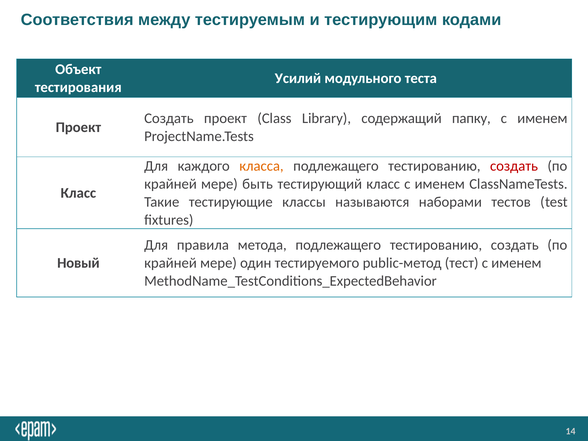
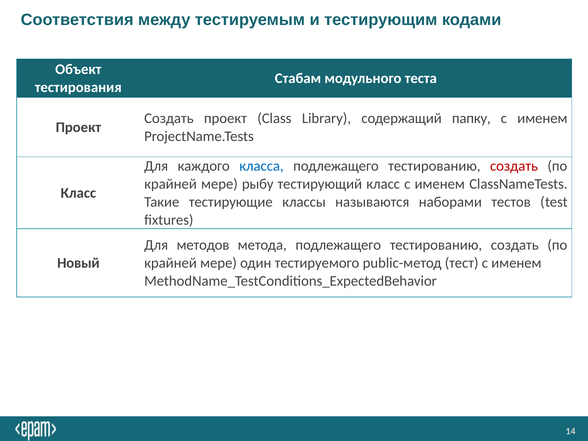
Усилий: Усилий -> Стабам
класса colour: orange -> blue
быть: быть -> рыбу
правила: правила -> методов
